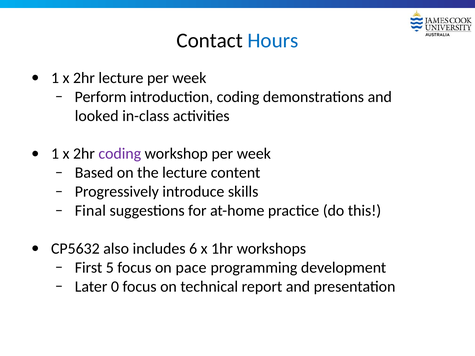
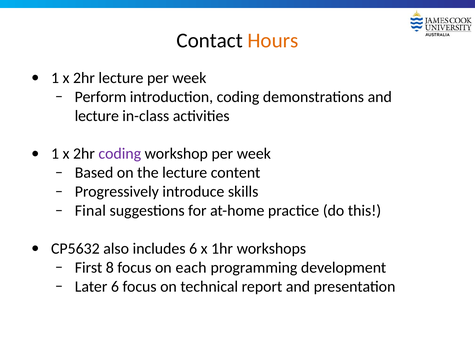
Hours colour: blue -> orange
looked at (97, 116): looked -> lecture
5: 5 -> 8
pace: pace -> each
Later 0: 0 -> 6
